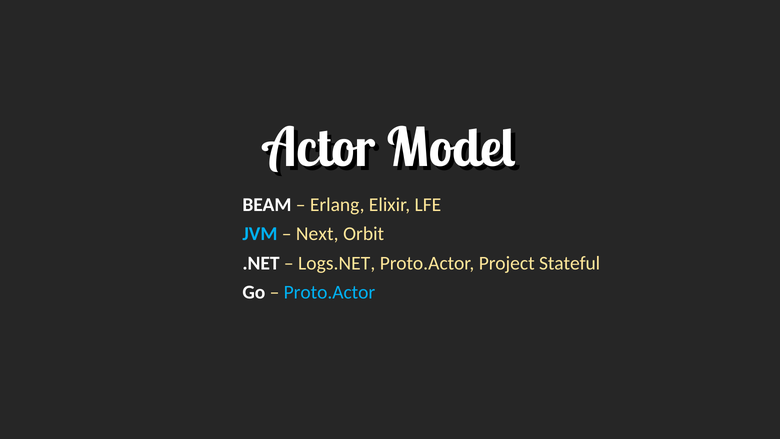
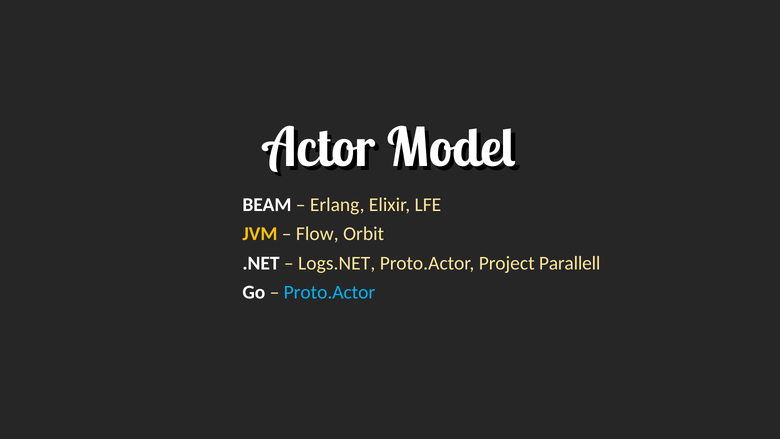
JVM colour: light blue -> yellow
Next: Next -> Flow
Stateful: Stateful -> Parallell
